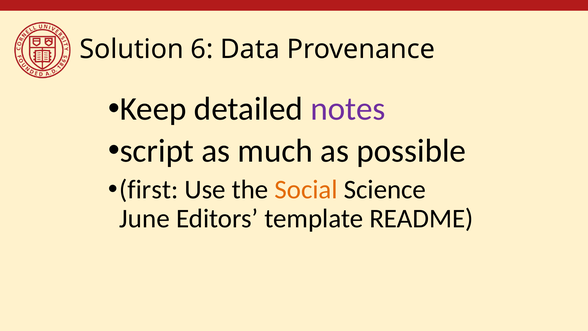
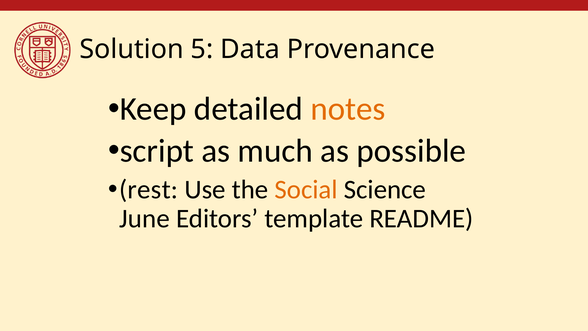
6: 6 -> 5
notes colour: purple -> orange
first: first -> rest
